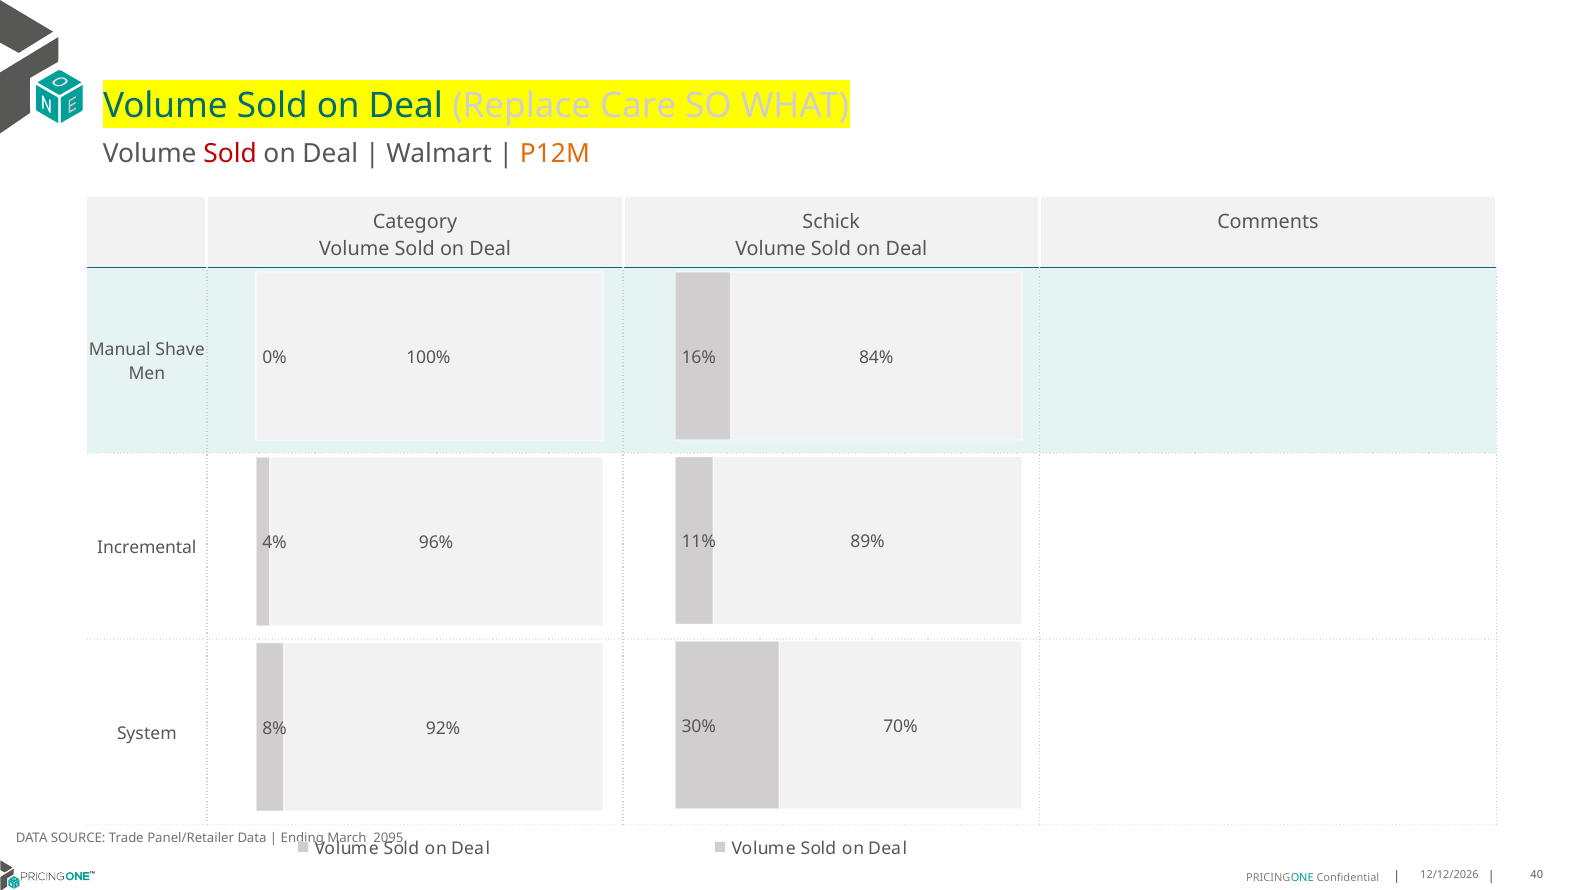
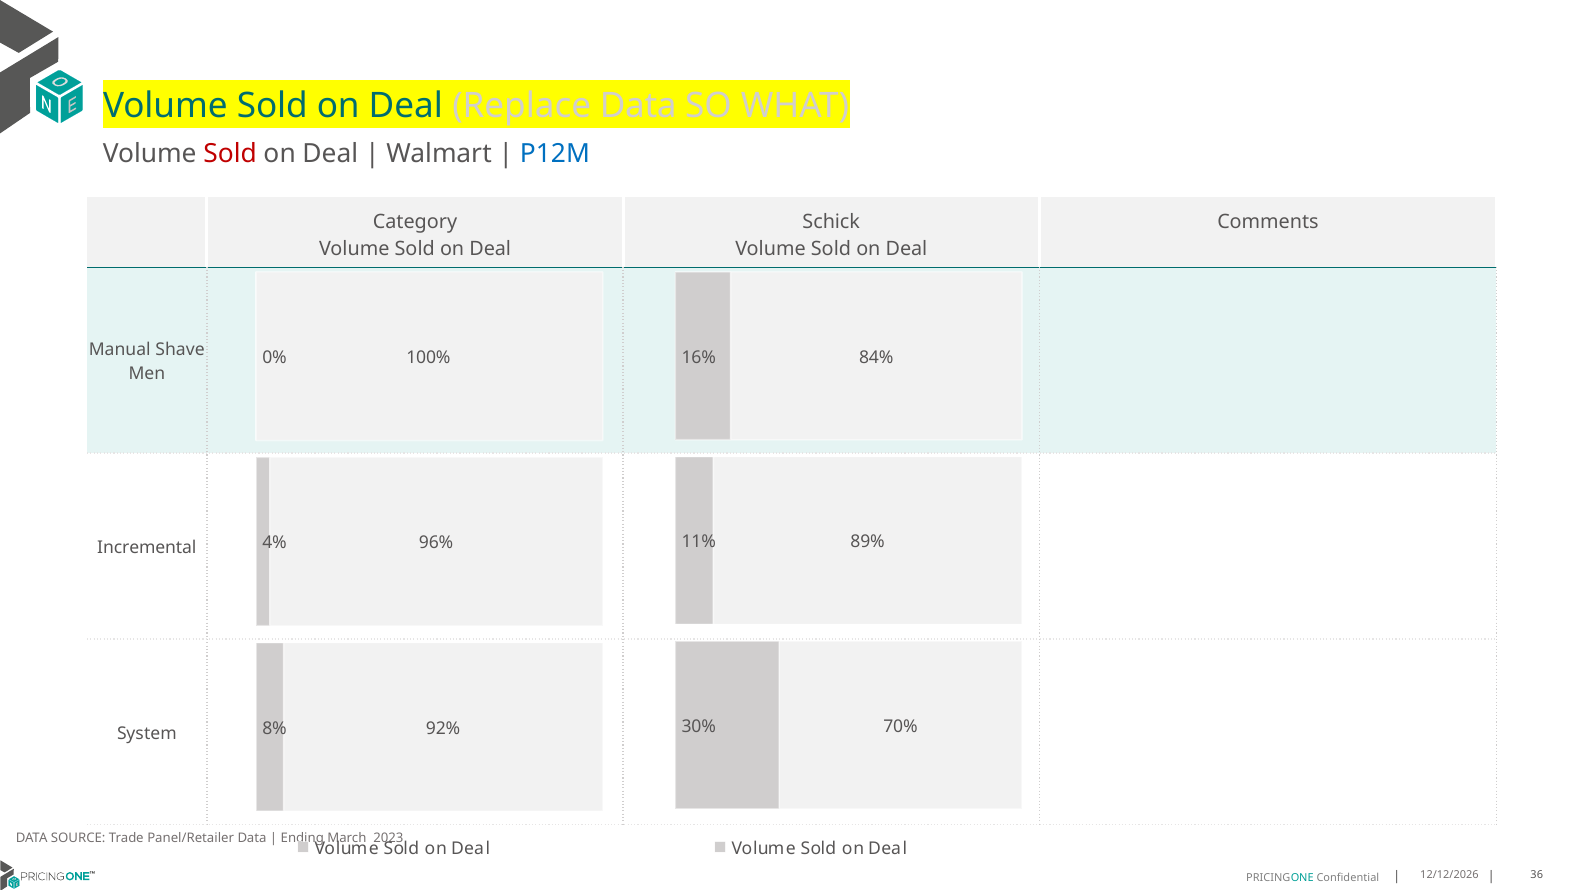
Replace Care: Care -> Data
P12M colour: orange -> blue
2095: 2095 -> 2023
40: 40 -> 36
